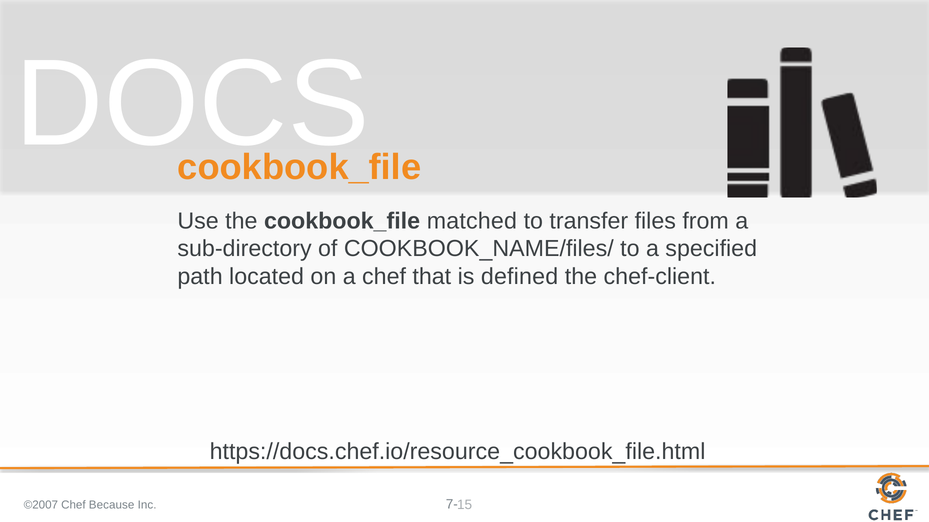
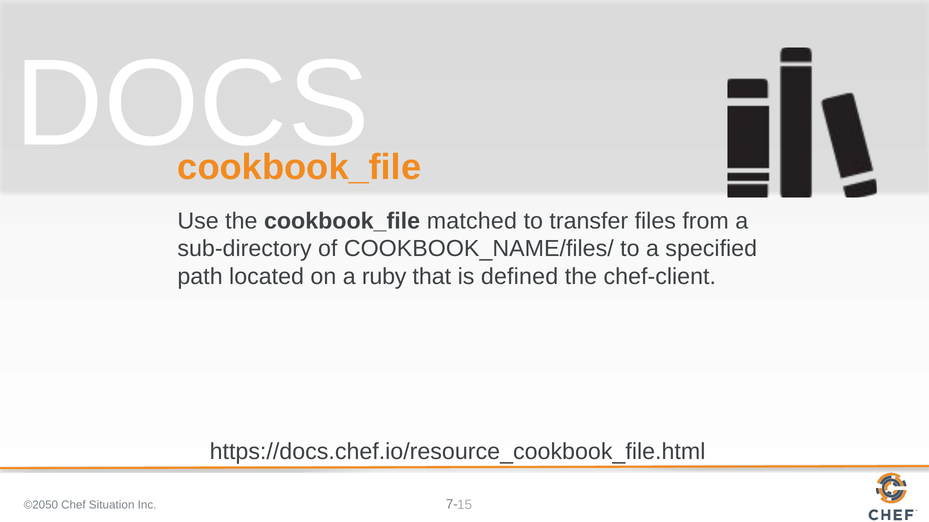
a chef: chef -> ruby
©2007: ©2007 -> ©2050
Because: Because -> Situation
